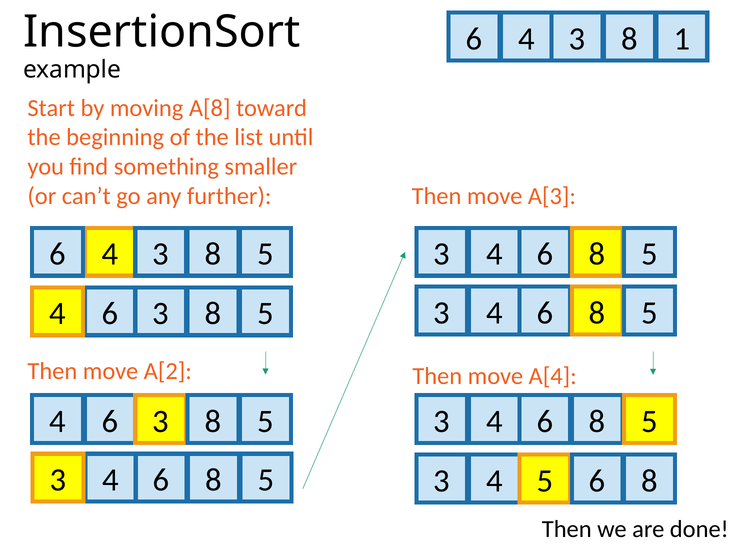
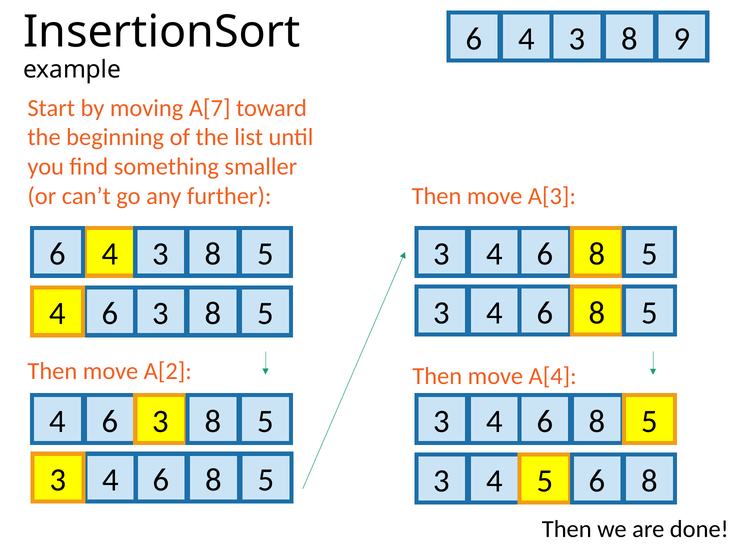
1: 1 -> 9
A[8: A[8 -> A[7
